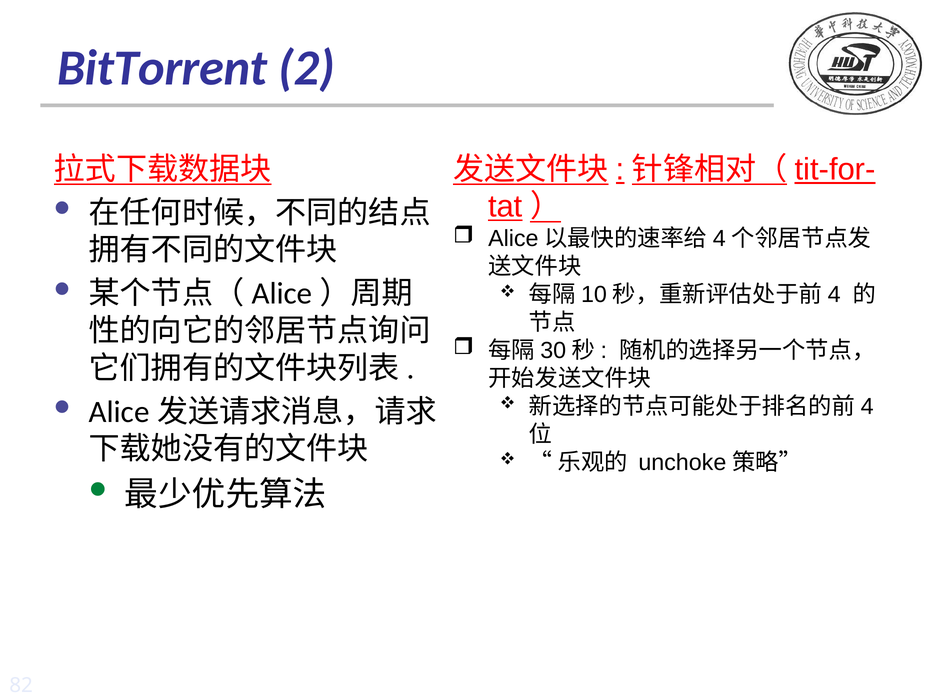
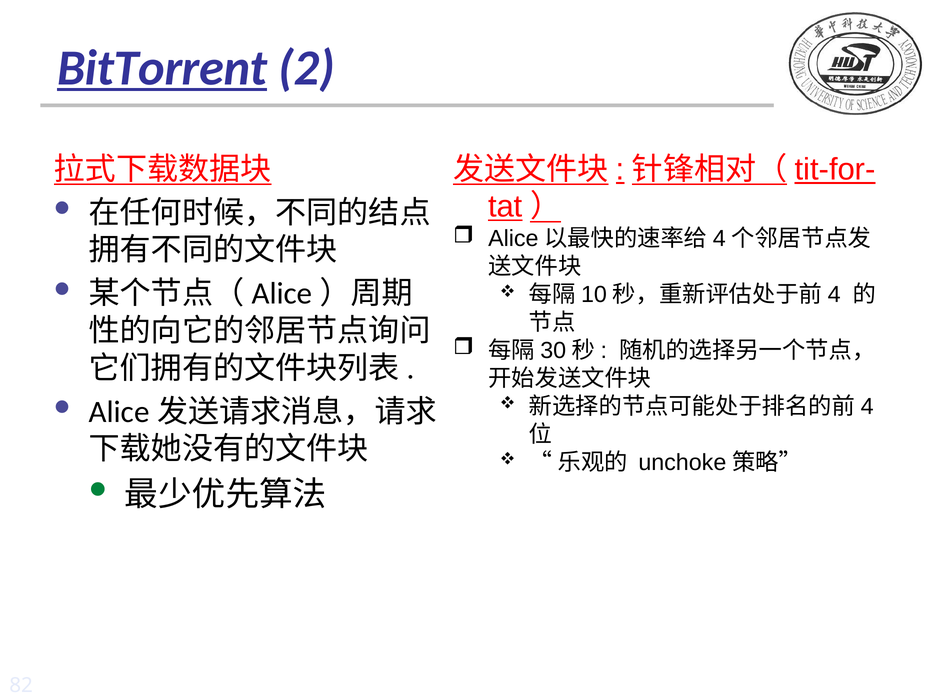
BitTorrent underline: none -> present
